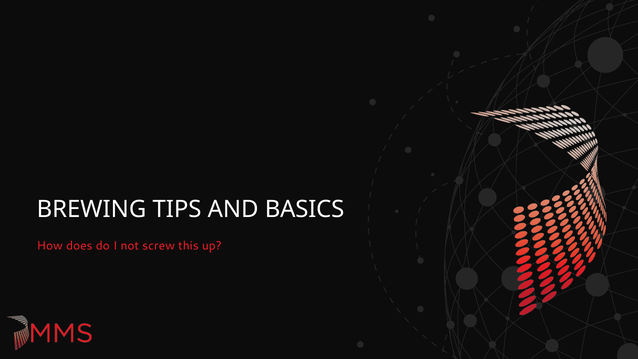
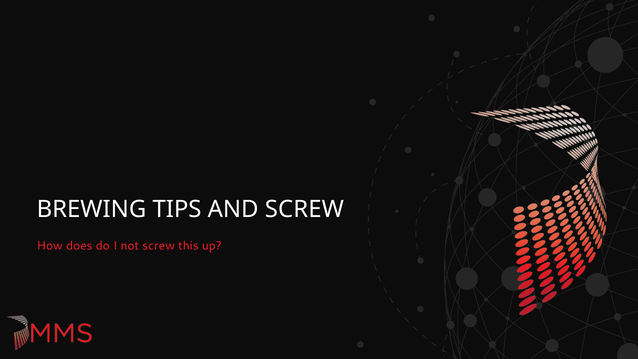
AND BASICS: BASICS -> SCREW
